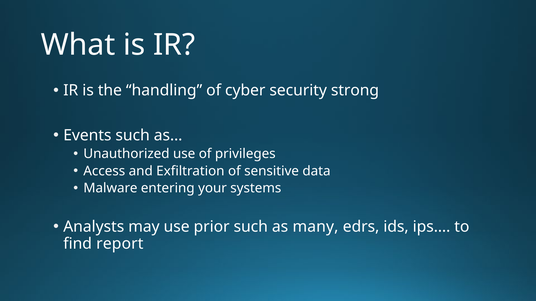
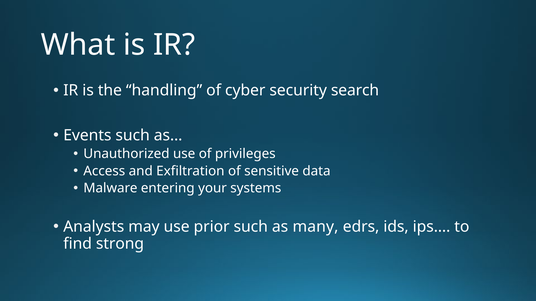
strong: strong -> search
report: report -> strong
